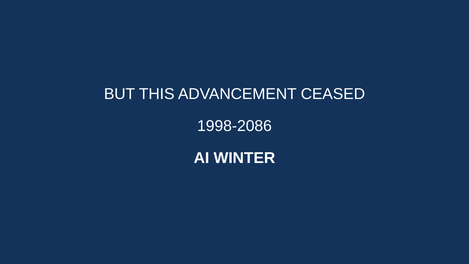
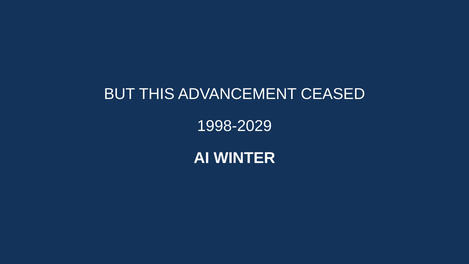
1998-2086: 1998-2086 -> 1998-2029
